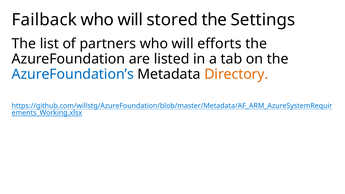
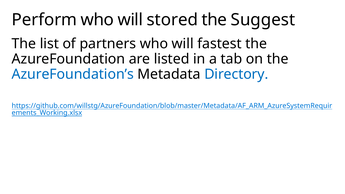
Failback: Failback -> Perform
Settings: Settings -> Suggest
efforts: efforts -> fastest
Directory colour: orange -> blue
